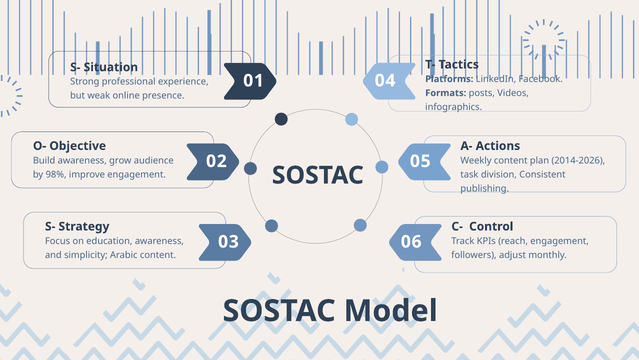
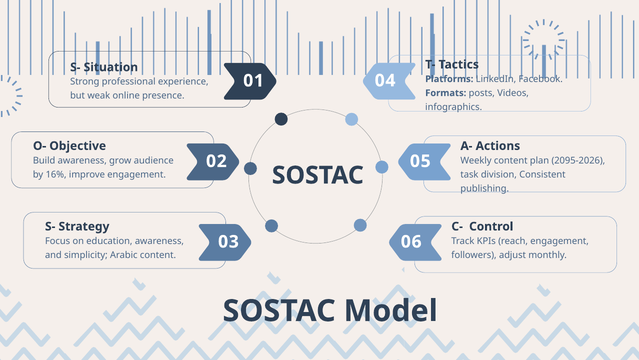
2014-2026: 2014-2026 -> 2095-2026
98%: 98% -> 16%
